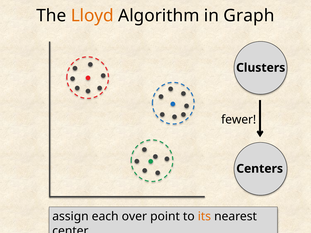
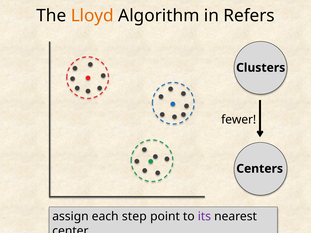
Graph: Graph -> Refers
over: over -> step
its colour: orange -> purple
